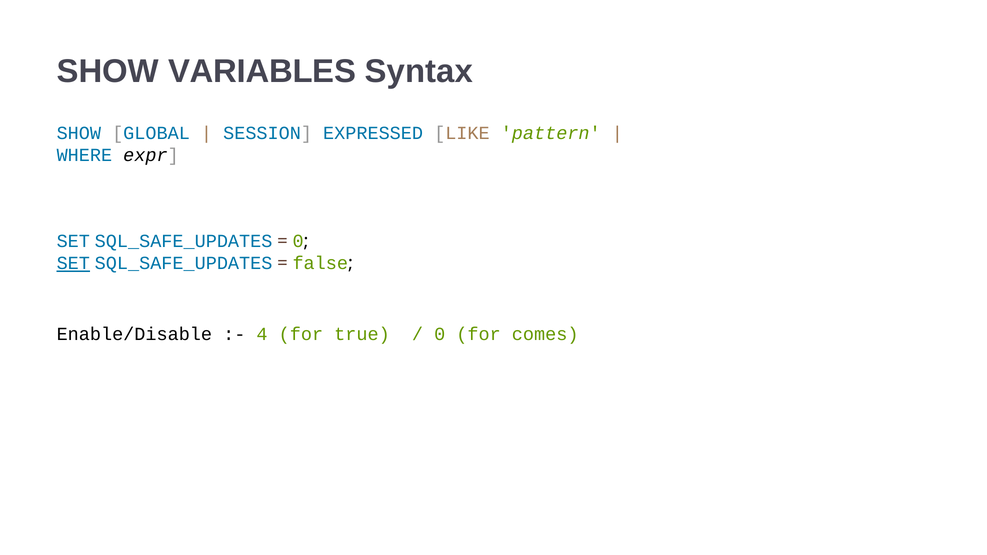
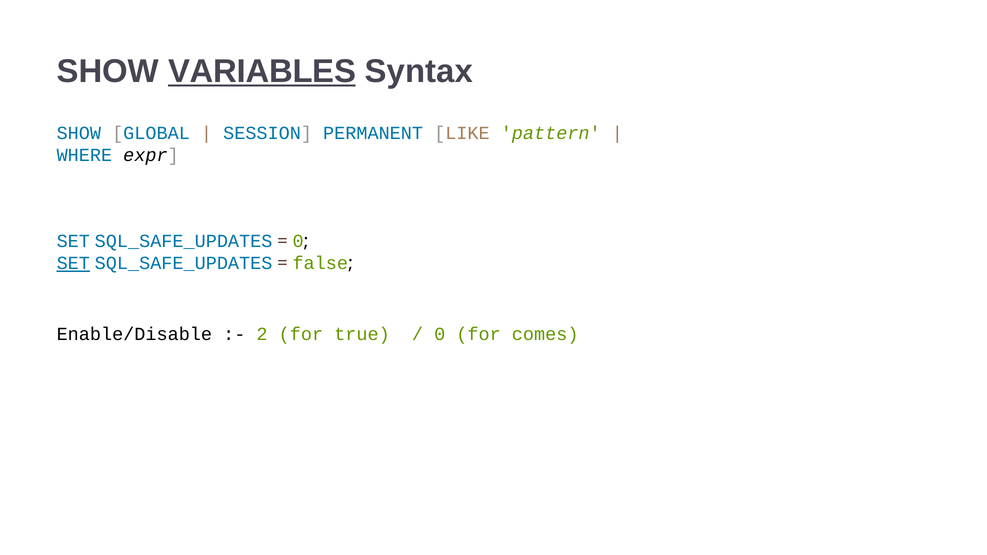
VARIABLES underline: none -> present
EXPRESSED: EXPRESSED -> PERMANENT
4: 4 -> 2
